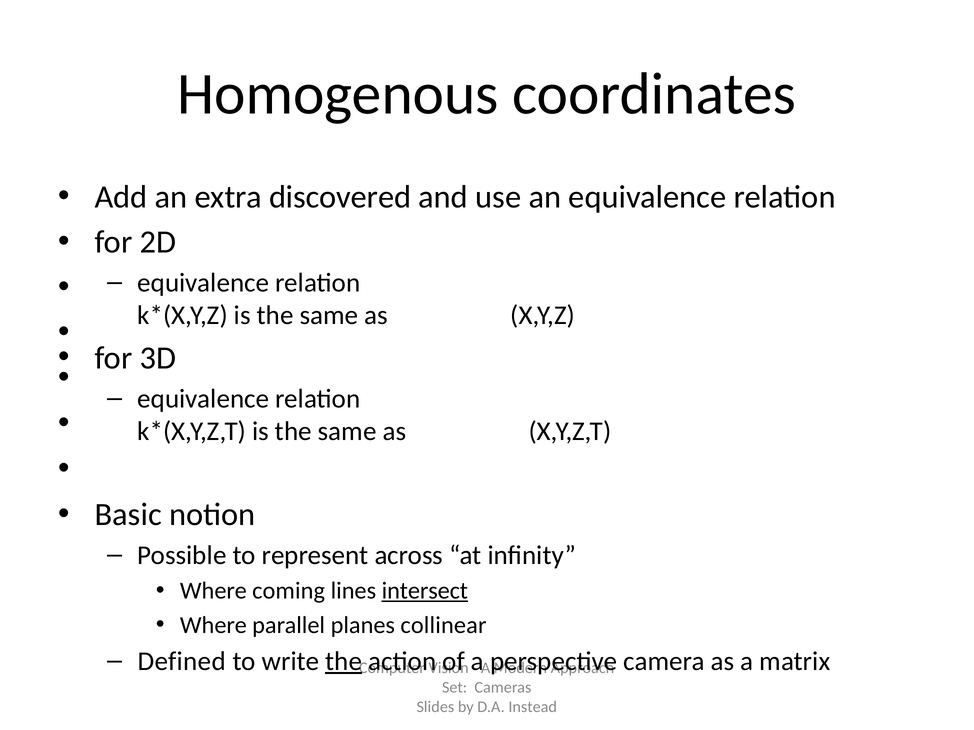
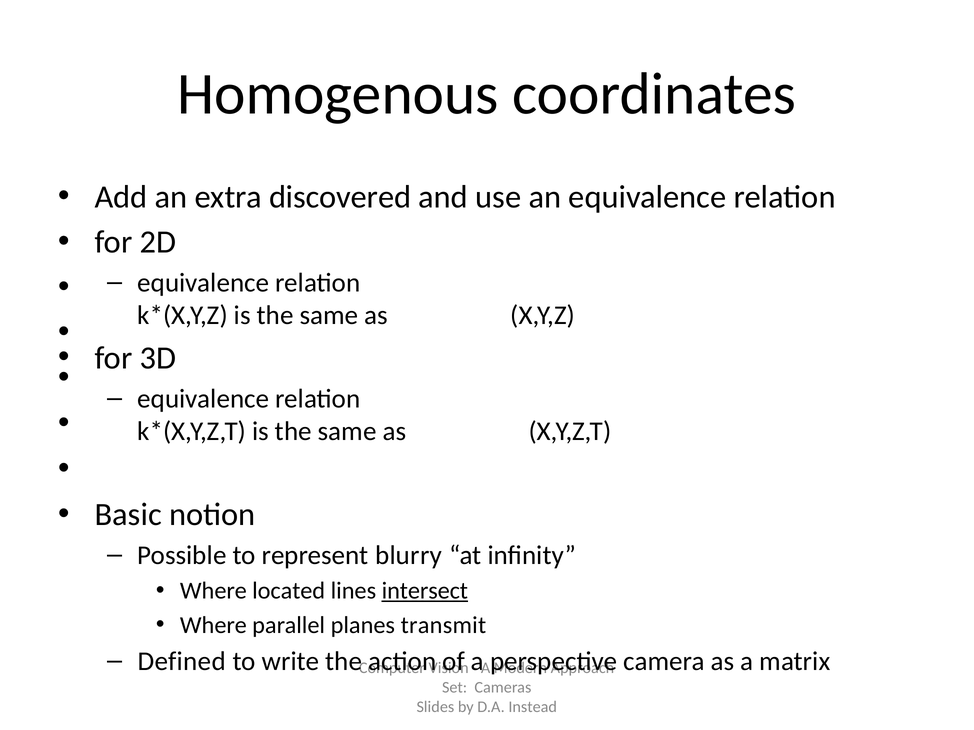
across: across -> blurry
coming: coming -> located
collinear: collinear -> transmit
the at (344, 662) underline: present -> none
